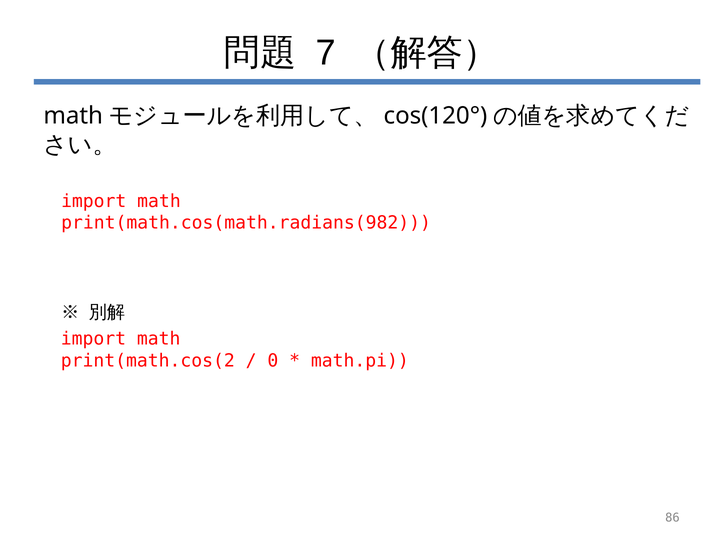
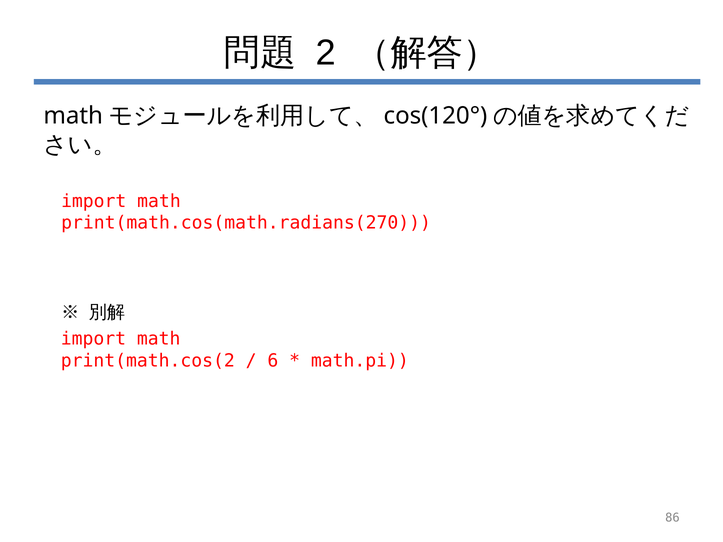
7: 7 -> 2
print(math.cos(math.radians(982: print(math.cos(math.radians(982 -> print(math.cos(math.radians(270
0: 0 -> 6
